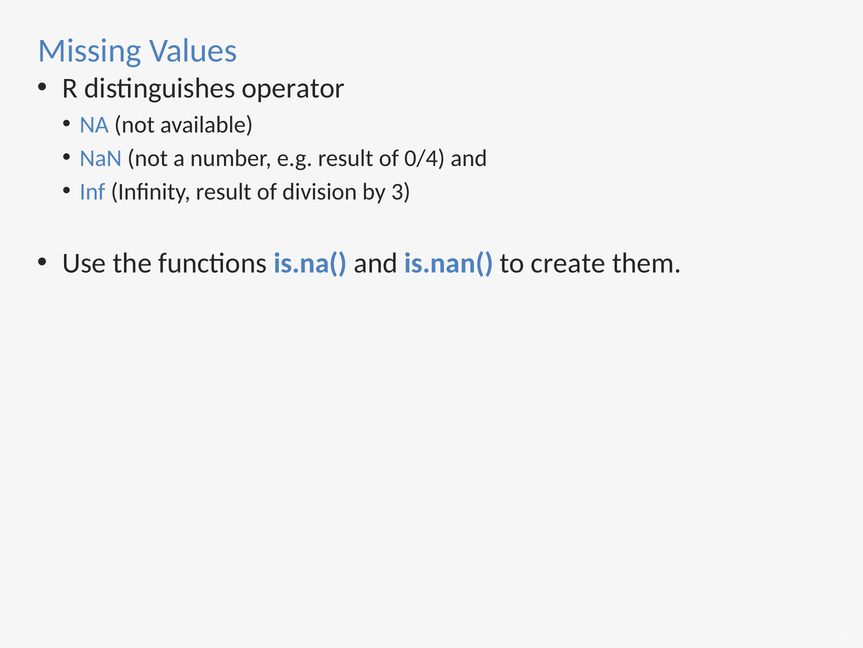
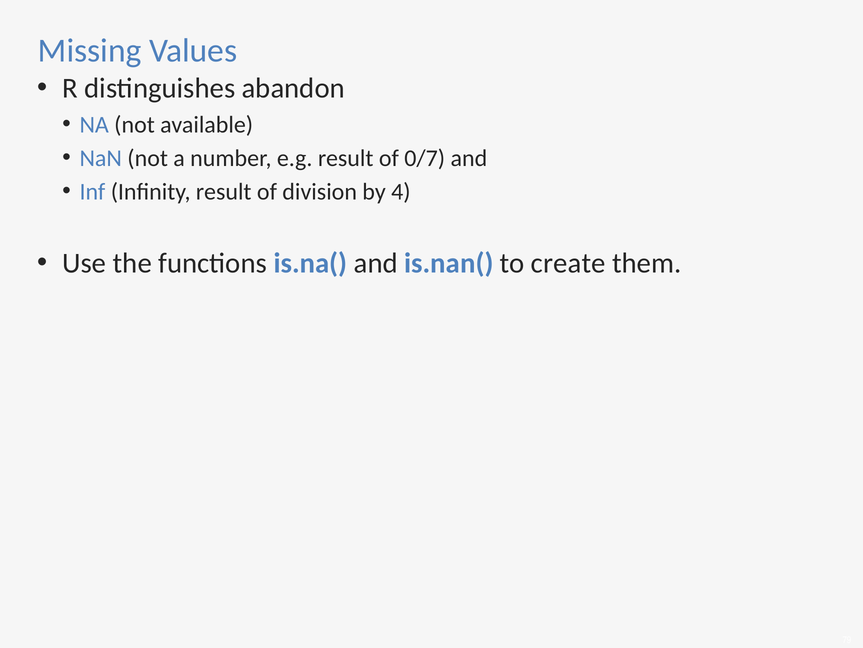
operator: operator -> abandon
0/4: 0/4 -> 0/7
3: 3 -> 4
